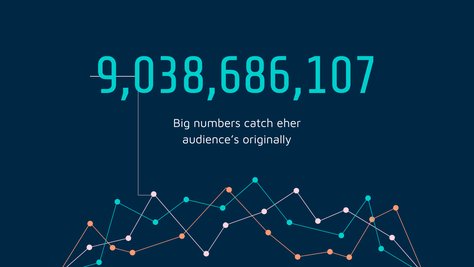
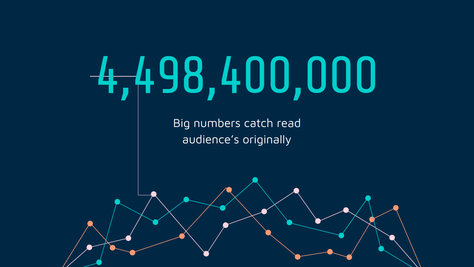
9,038,686,107: 9,038,686,107 -> 4,498,400,000
eher: eher -> read
